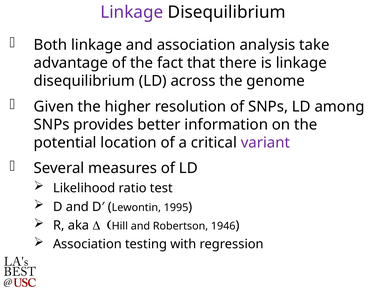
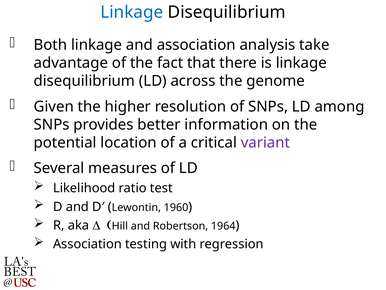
Linkage at (132, 12) colour: purple -> blue
1995: 1995 -> 1960
1946: 1946 -> 1964
